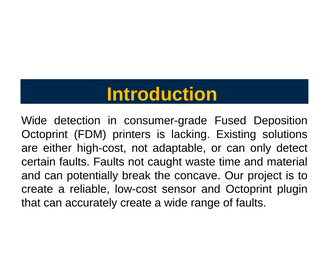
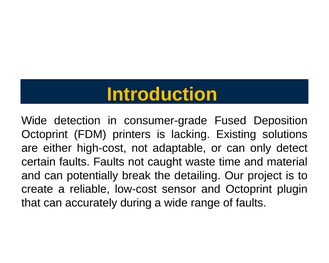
concave: concave -> detailing
accurately create: create -> during
